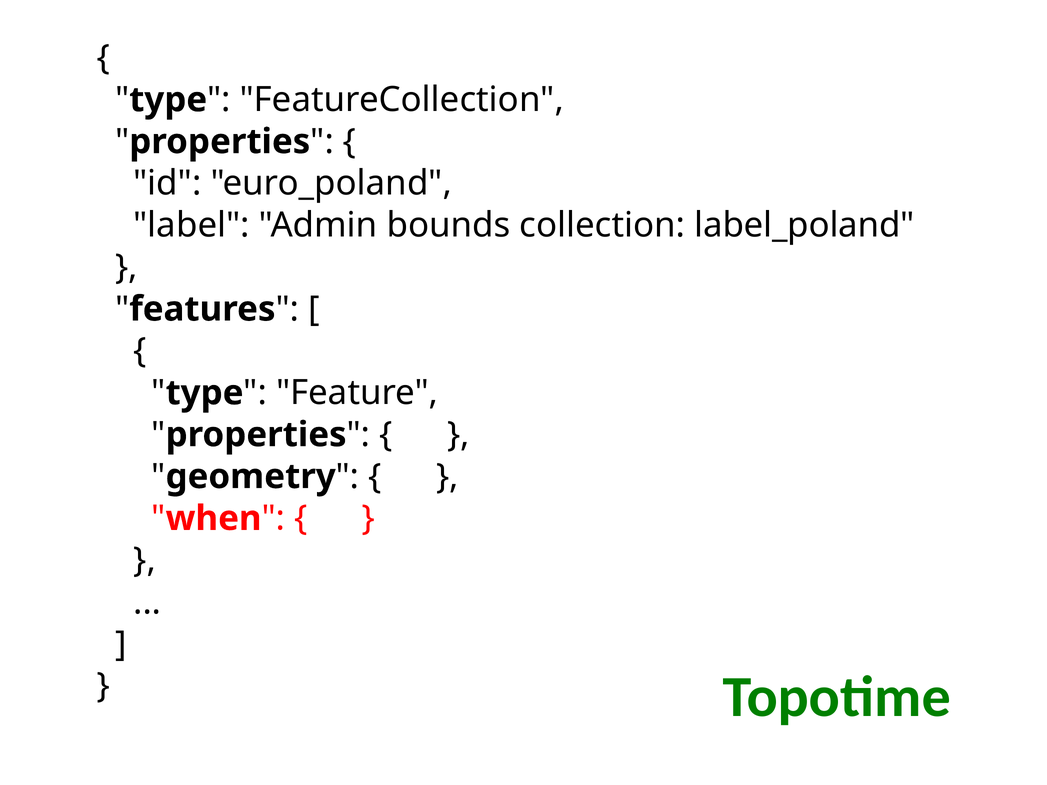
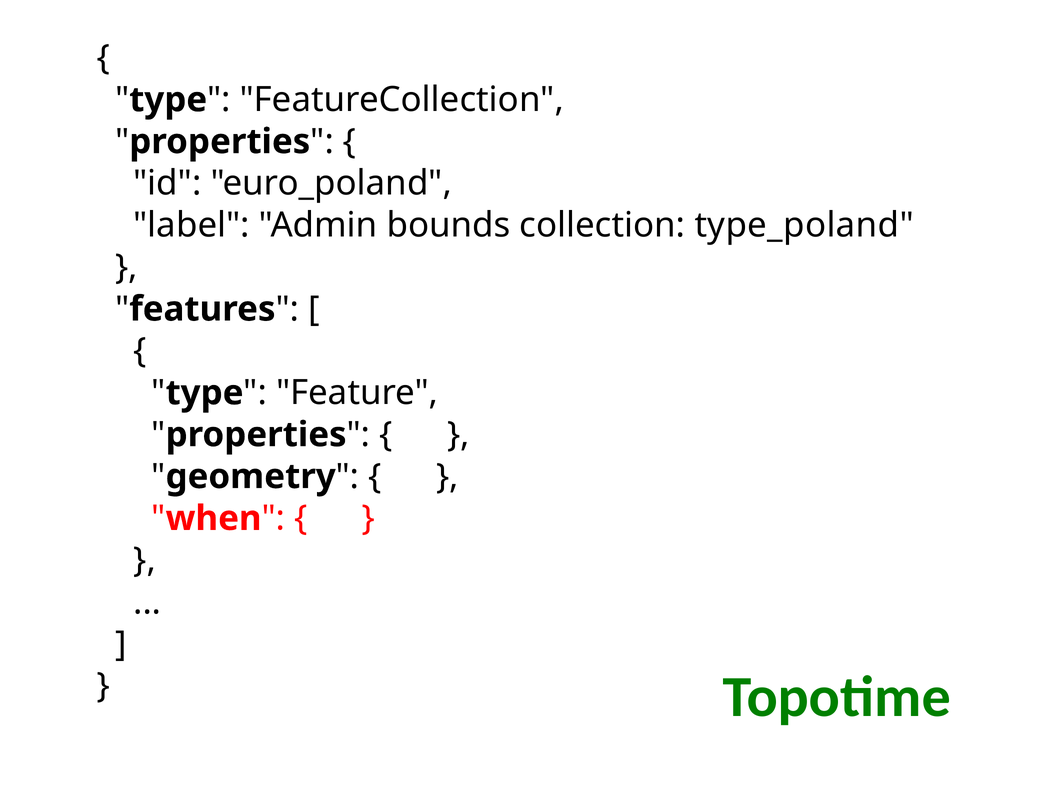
label_poland: label_poland -> type_poland
